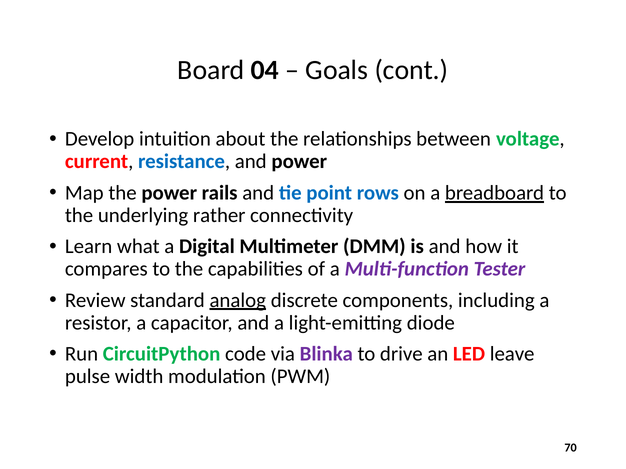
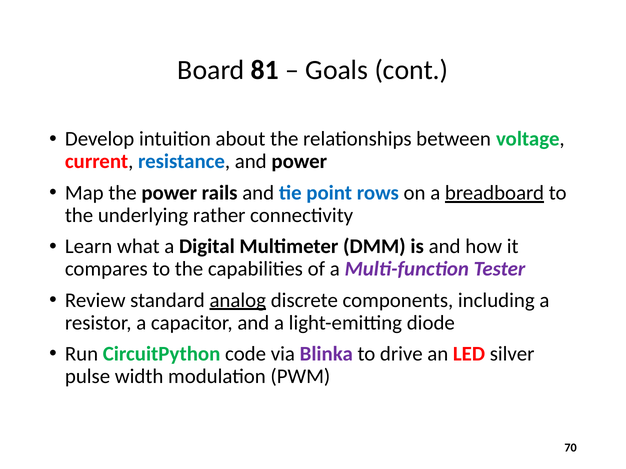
04: 04 -> 81
leave: leave -> silver
